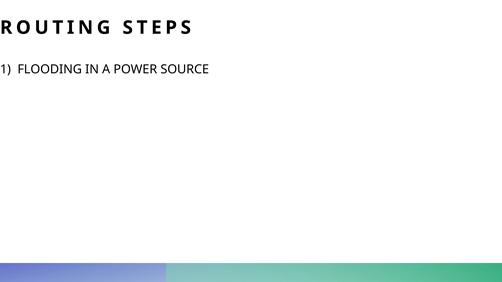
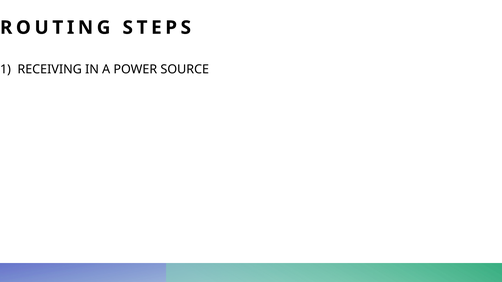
FLOODING: FLOODING -> RECEIVING
